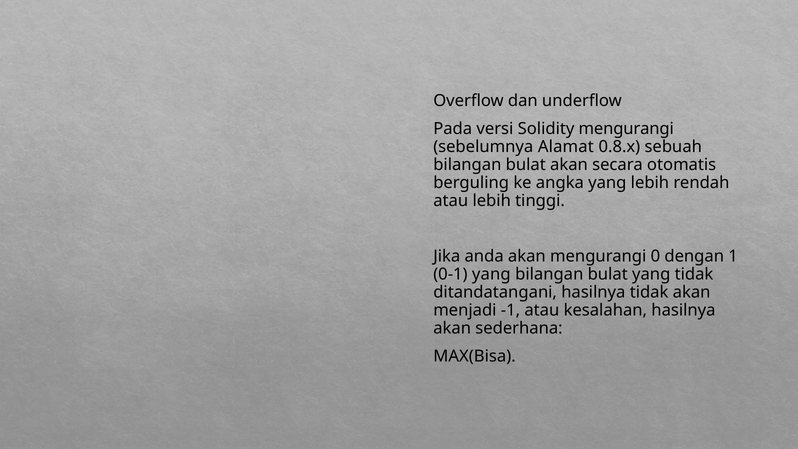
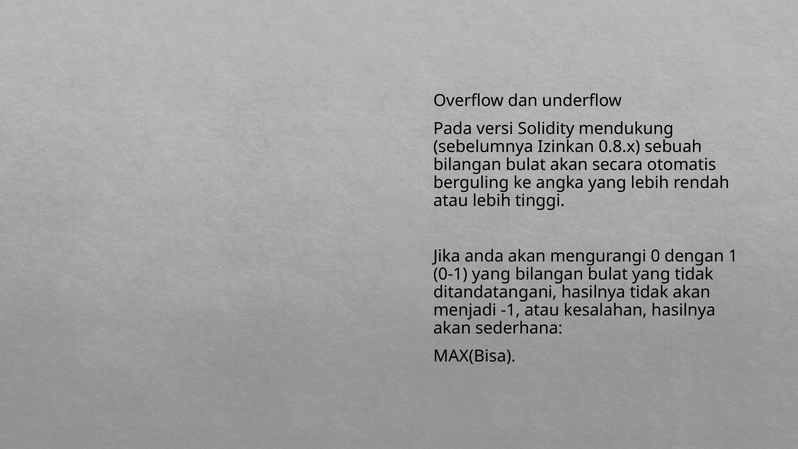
Solidity mengurangi: mengurangi -> mendukung
Alamat: Alamat -> Izinkan
